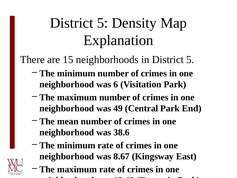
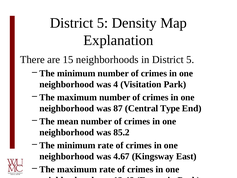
6: 6 -> 4
49: 49 -> 87
Central Park: Park -> Type
38.6: 38.6 -> 85.2
8.67: 8.67 -> 4.67
